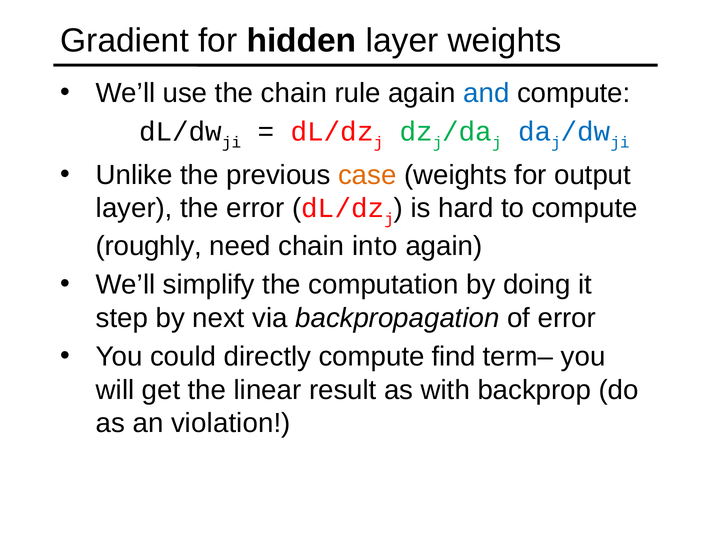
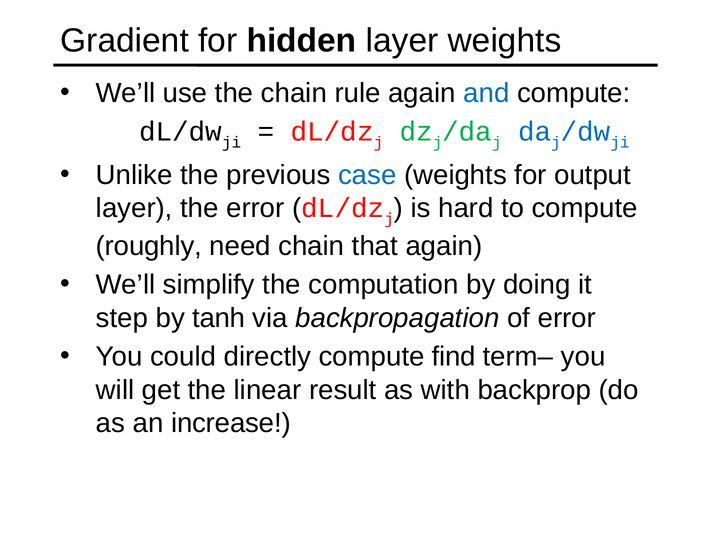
case colour: orange -> blue
into: into -> that
next: next -> tanh
violation: violation -> increase
